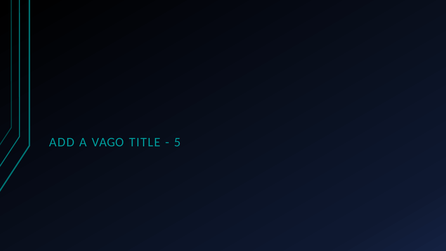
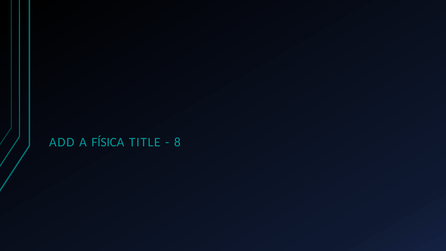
VAGO: VAGO -> FÍSICA
5: 5 -> 8
